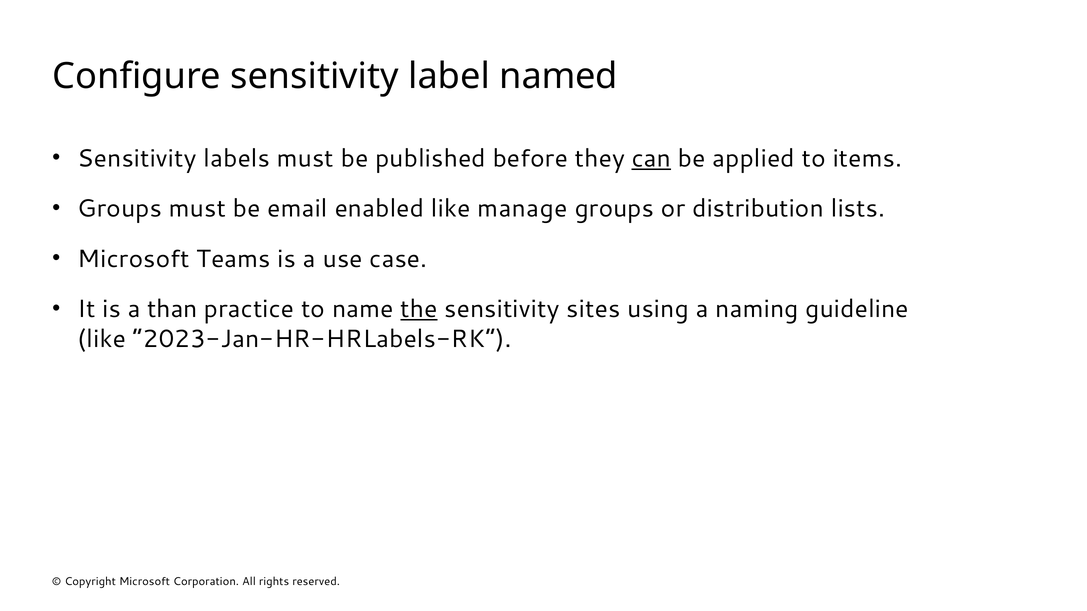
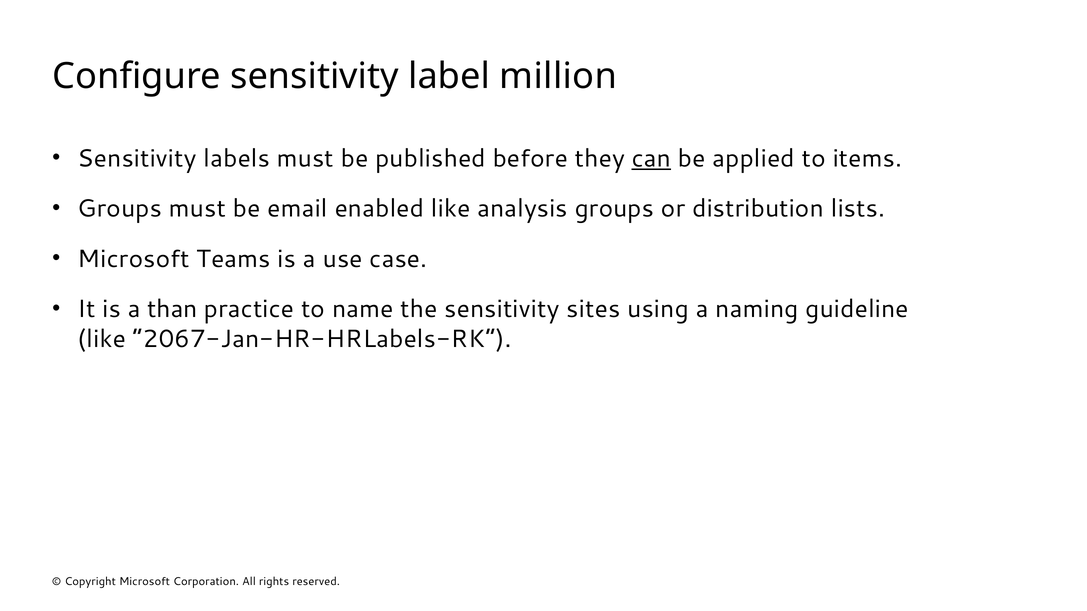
named: named -> million
manage: manage -> analysis
the underline: present -> none
2023-Jan-HR-HRLabels-RK: 2023-Jan-HR-HRLabels-RK -> 2067-Jan-HR-HRLabels-RK
